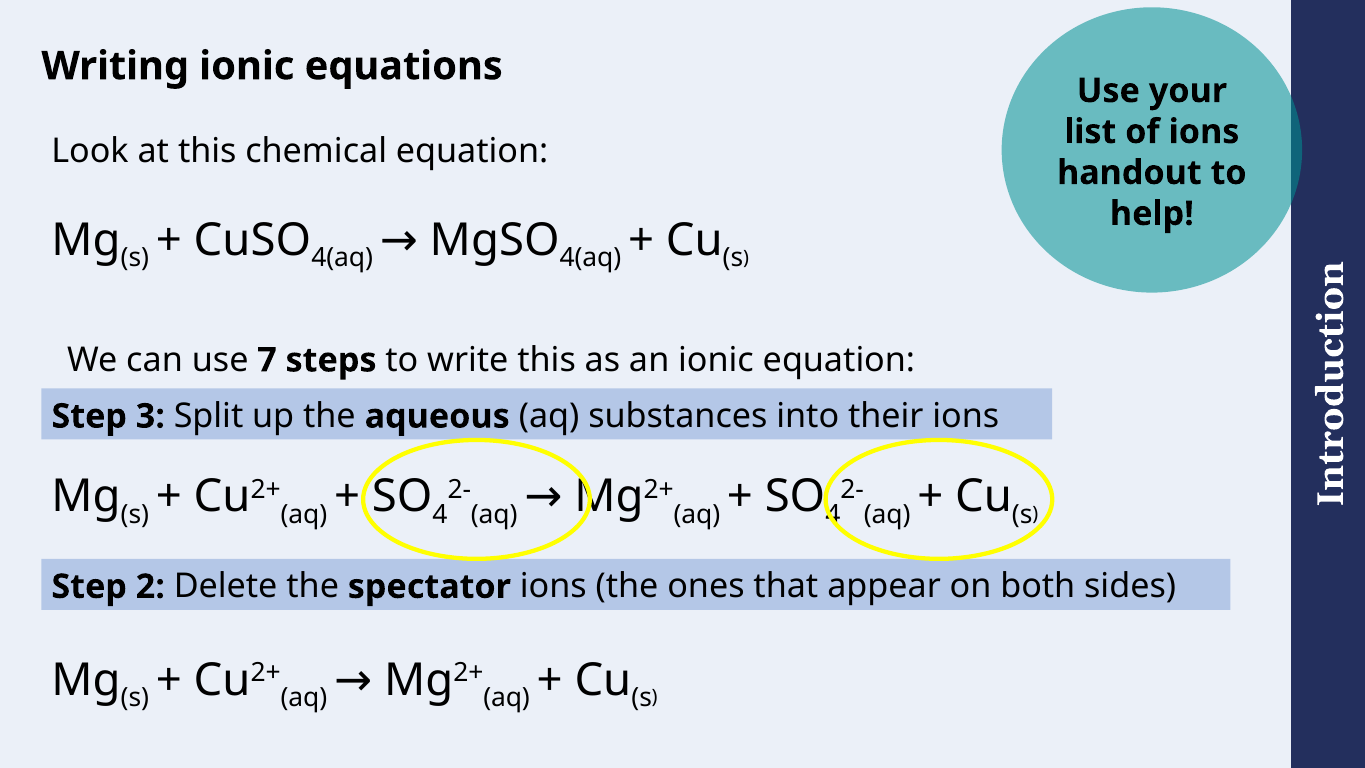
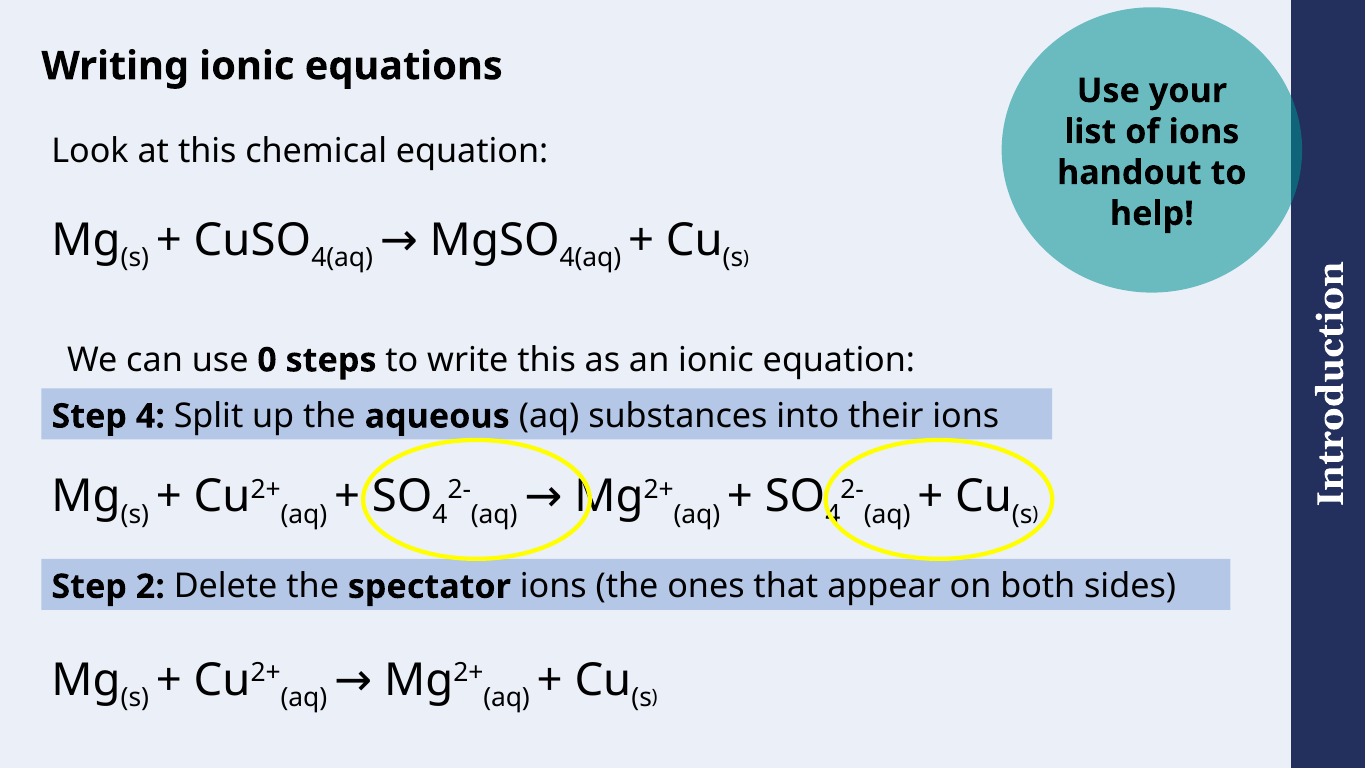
7: 7 -> 0
Step 3: 3 -> 4
